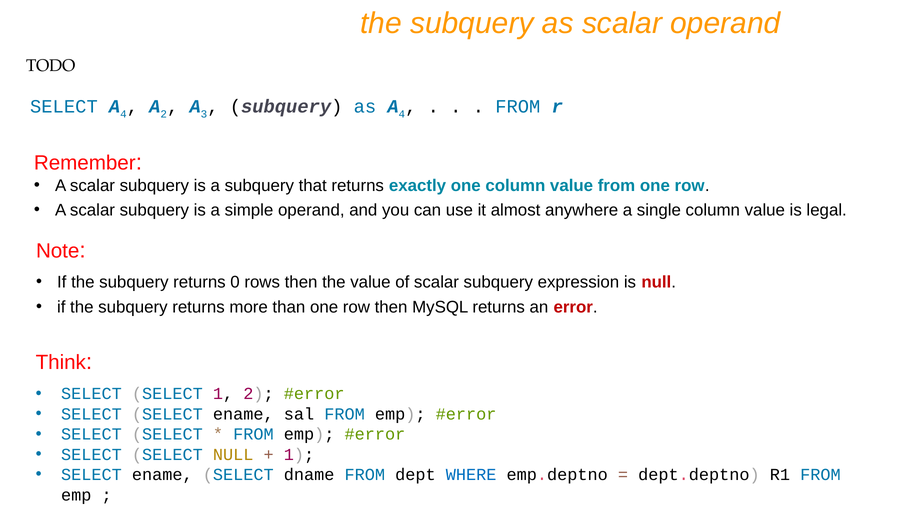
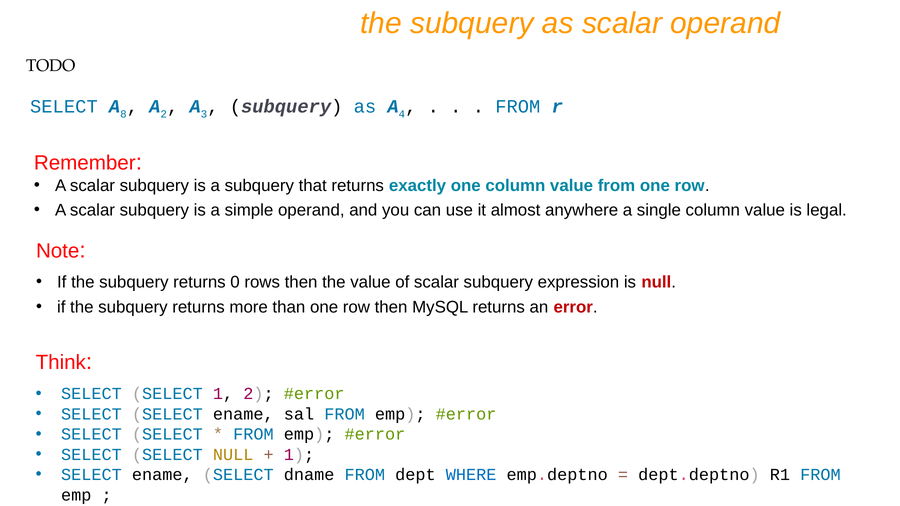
SELECT A 4: 4 -> 8
